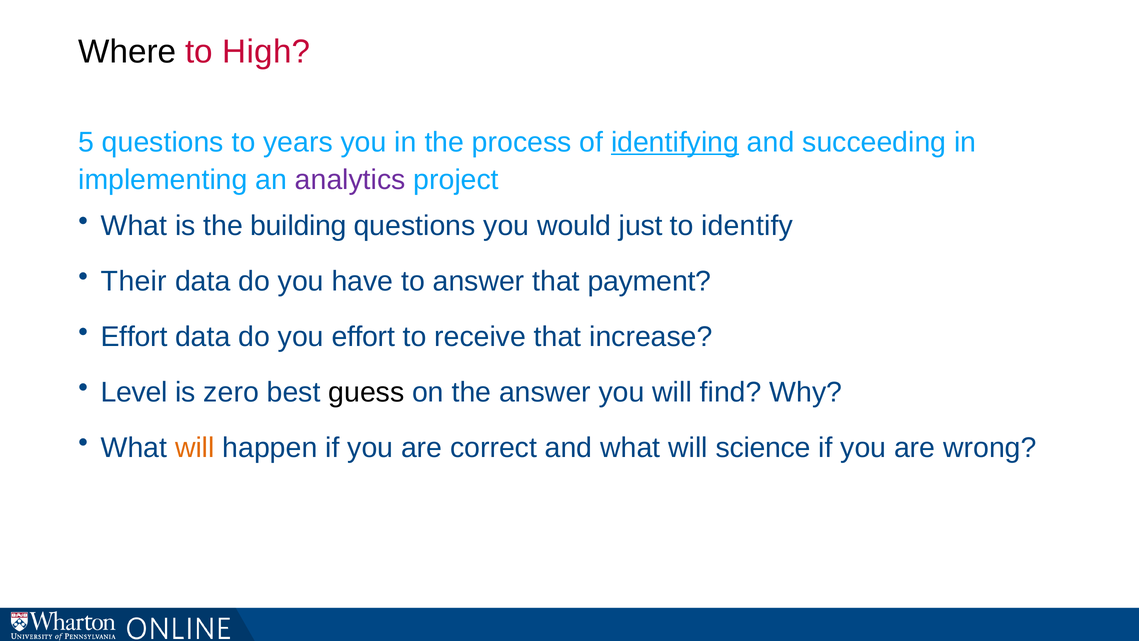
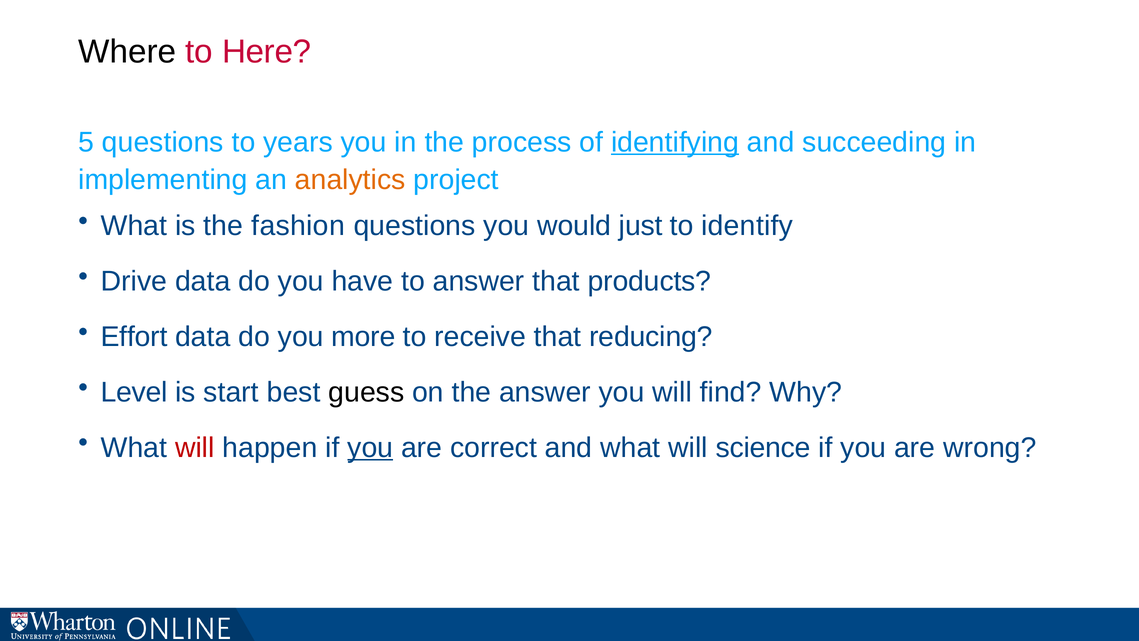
High: High -> Here
analytics colour: purple -> orange
building: building -> fashion
Their: Their -> Drive
payment: payment -> products
you effort: effort -> more
increase: increase -> reducing
zero: zero -> start
will at (195, 447) colour: orange -> red
you at (370, 447) underline: none -> present
